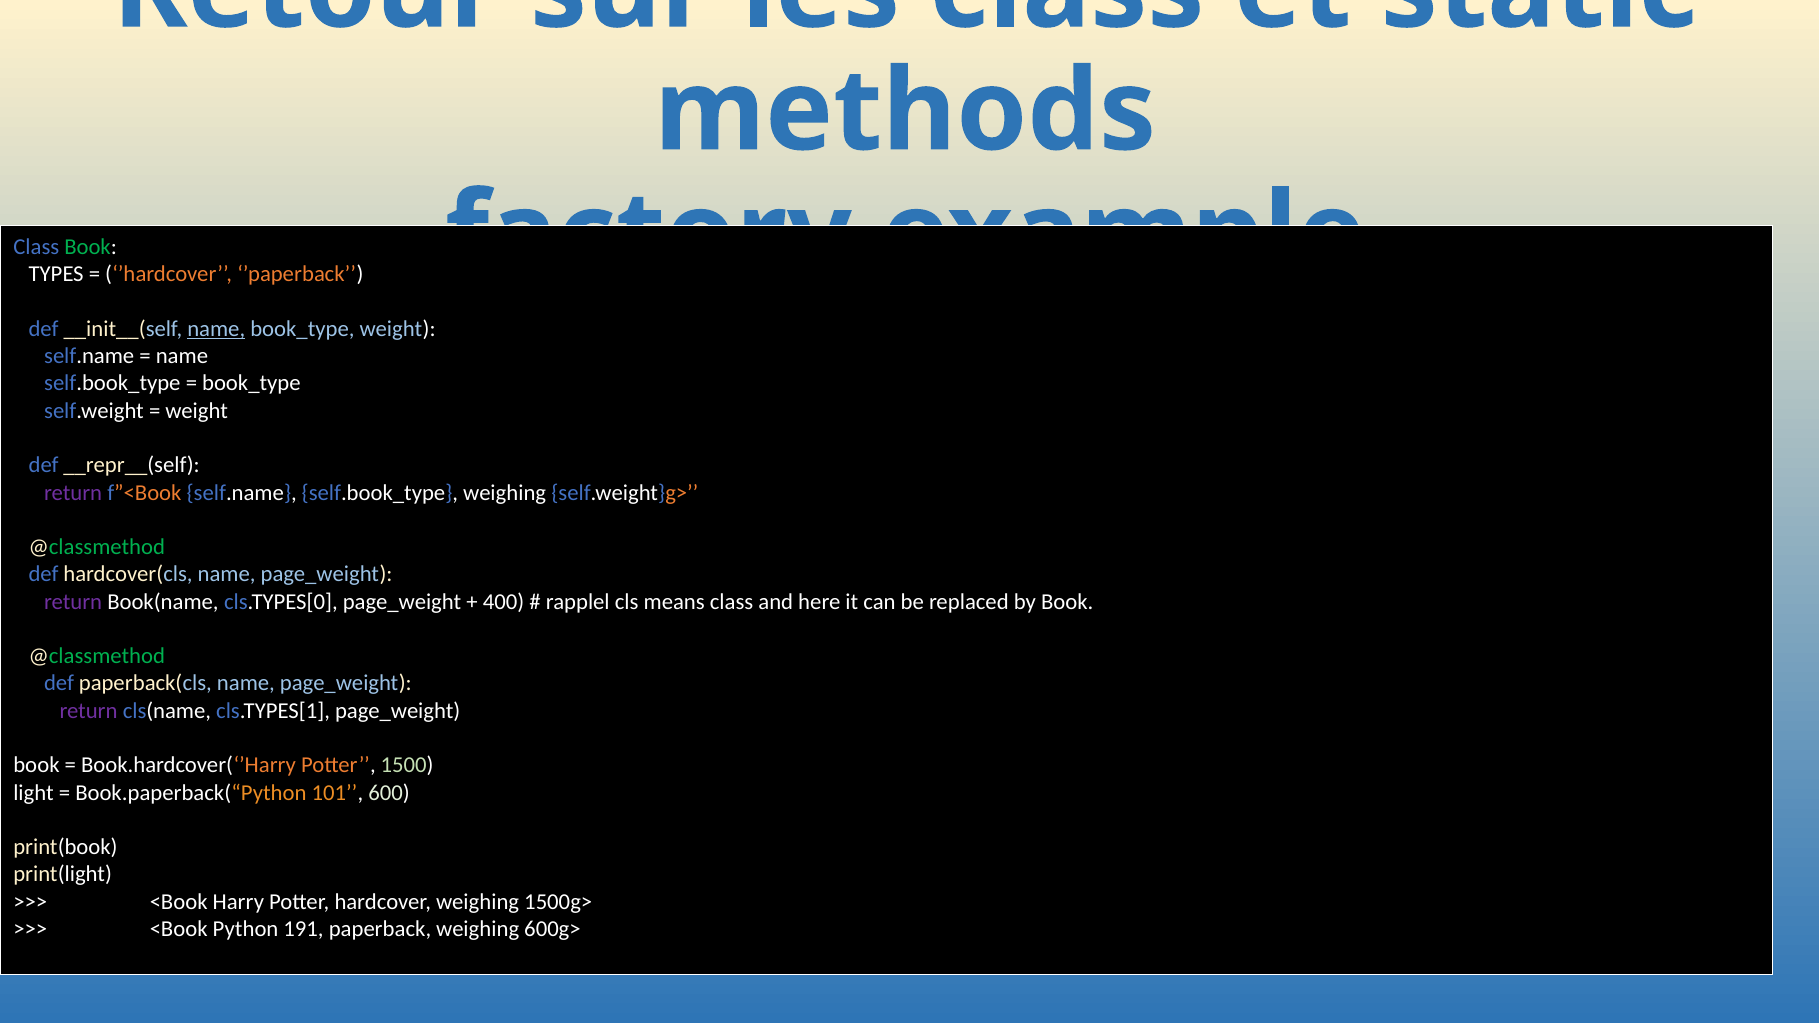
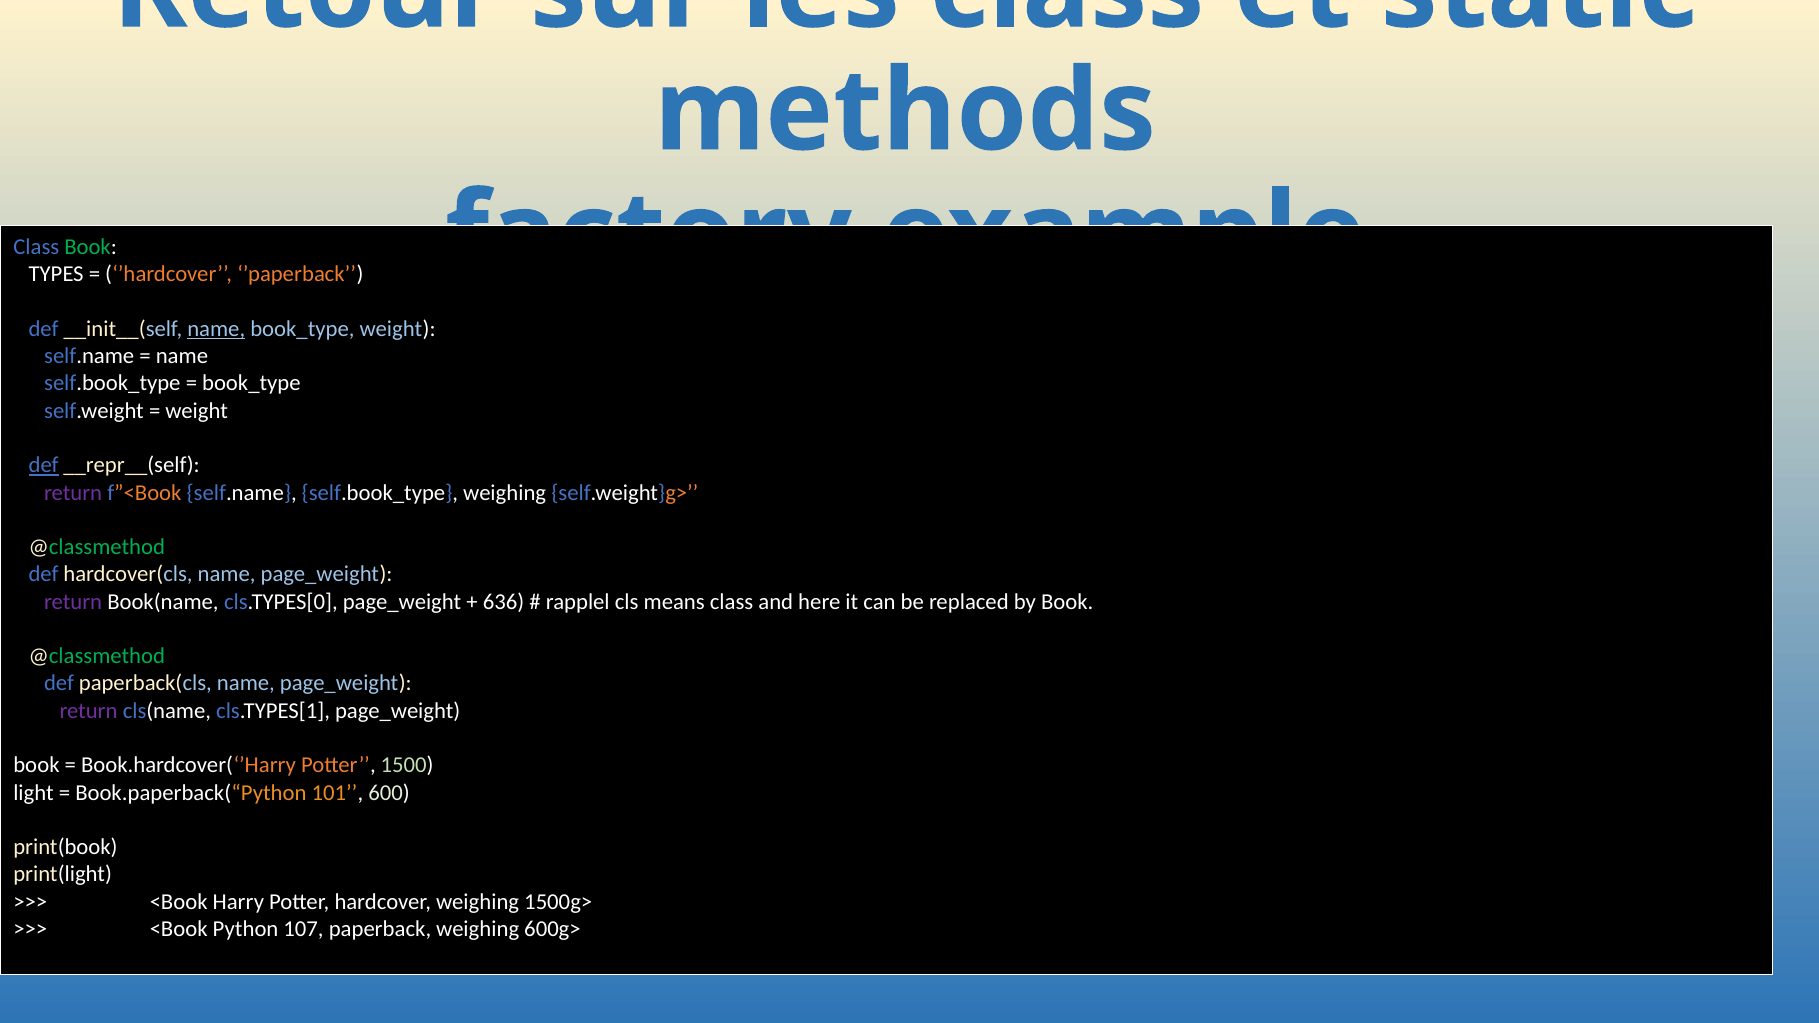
def at (44, 465) underline: none -> present
400: 400 -> 636
191: 191 -> 107
